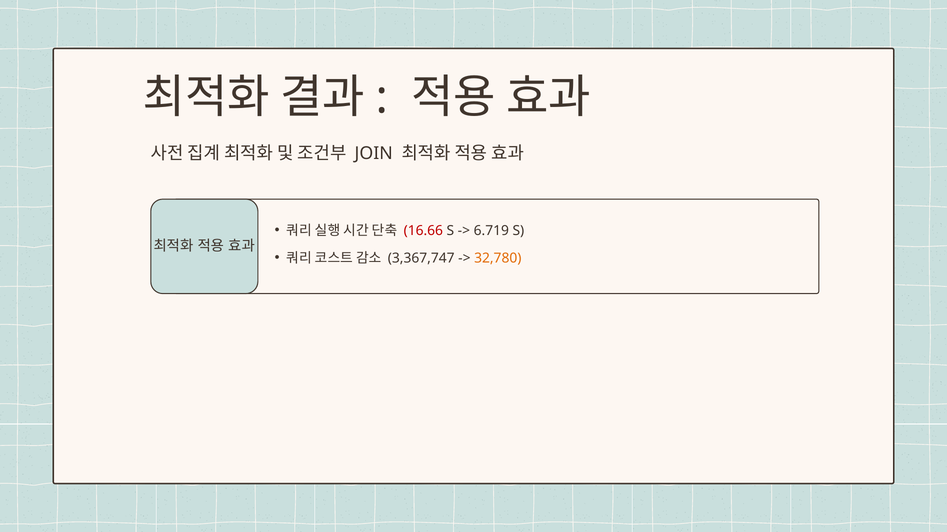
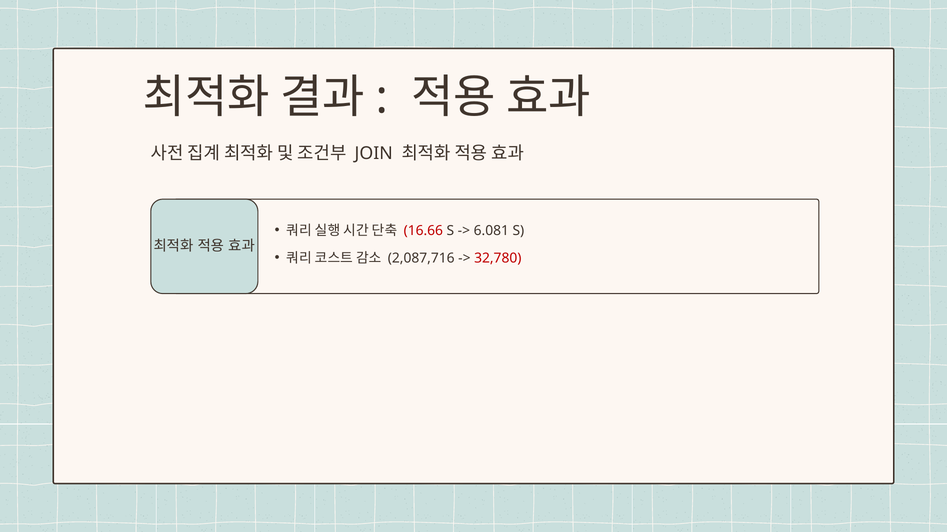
6.719: 6.719 -> 6.081
3,367,747: 3,367,747 -> 2,087,716
32,780 colour: orange -> red
